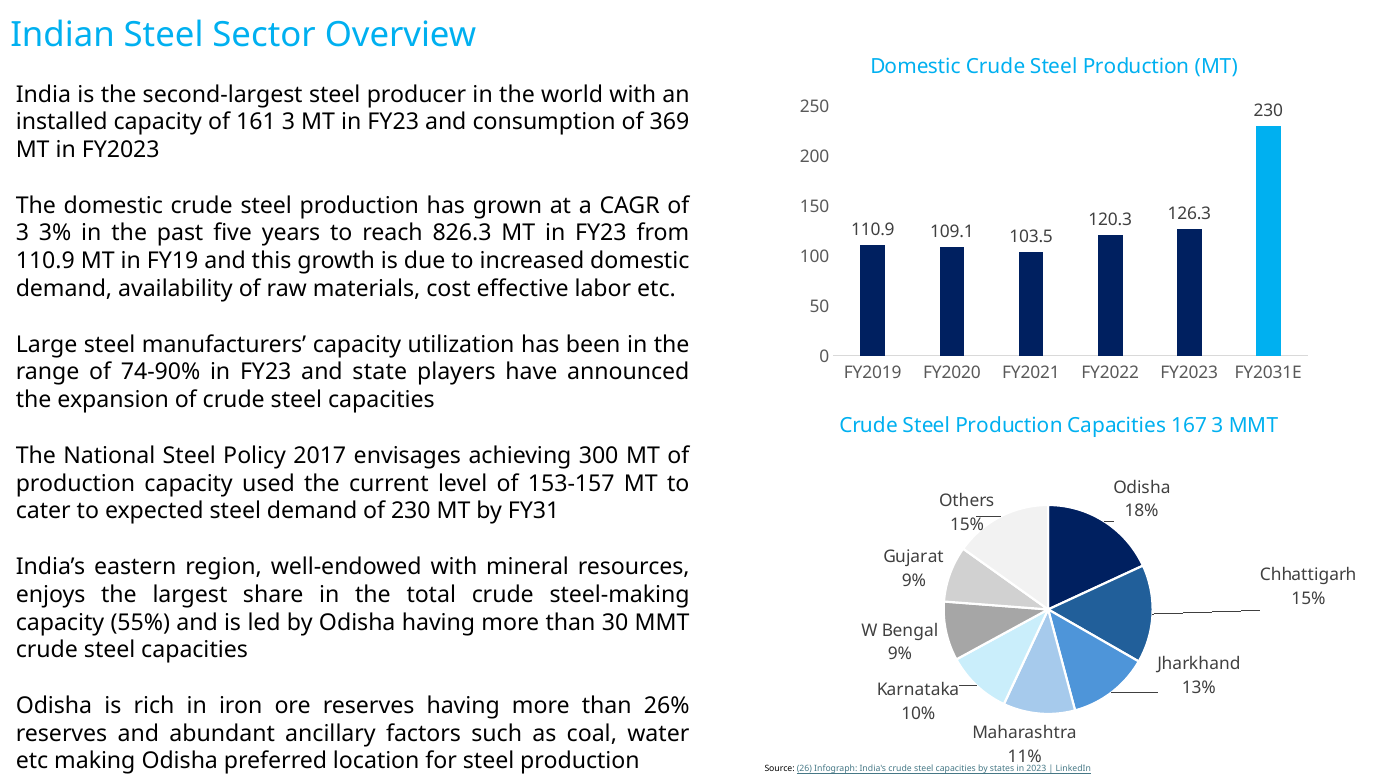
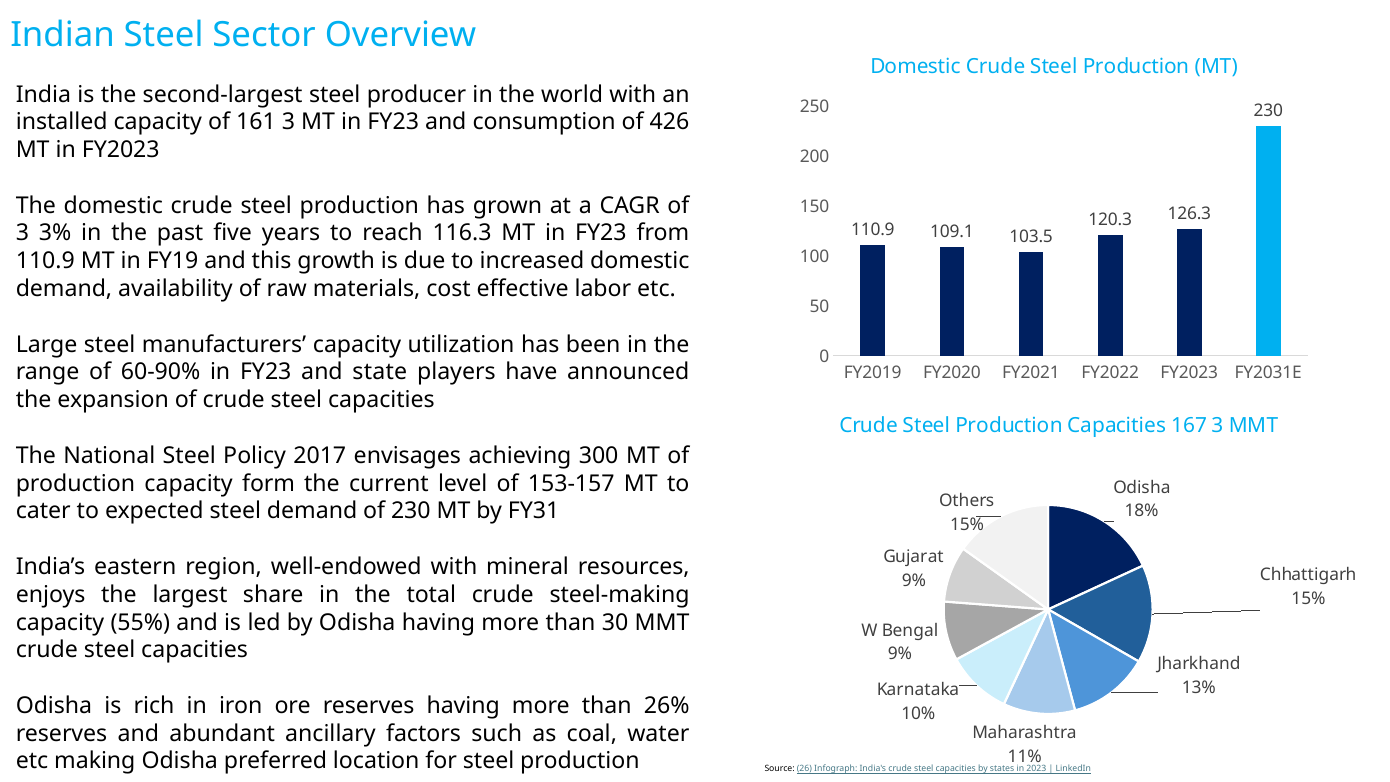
369: 369 -> 426
826.3: 826.3 -> 116.3
74-90%: 74-90% -> 60-90%
used: used -> form
